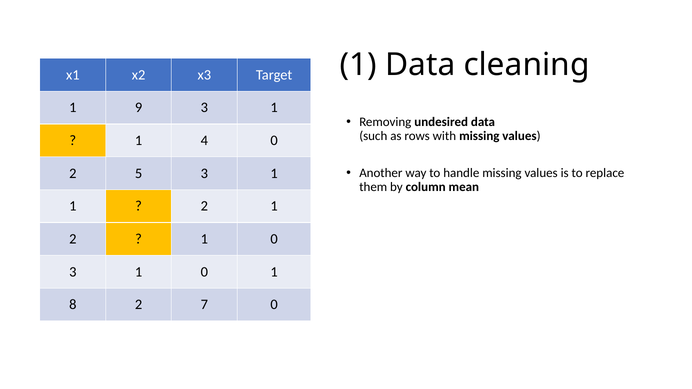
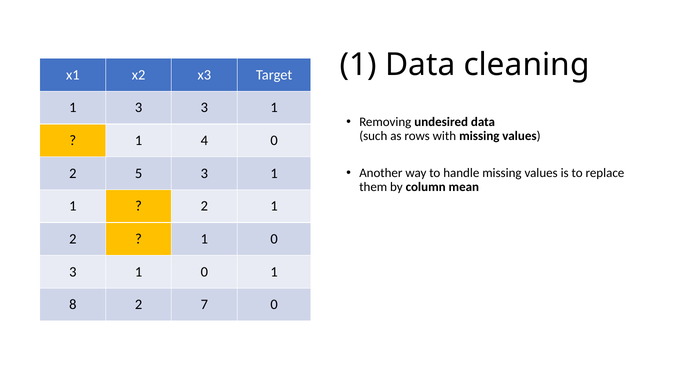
1 9: 9 -> 3
